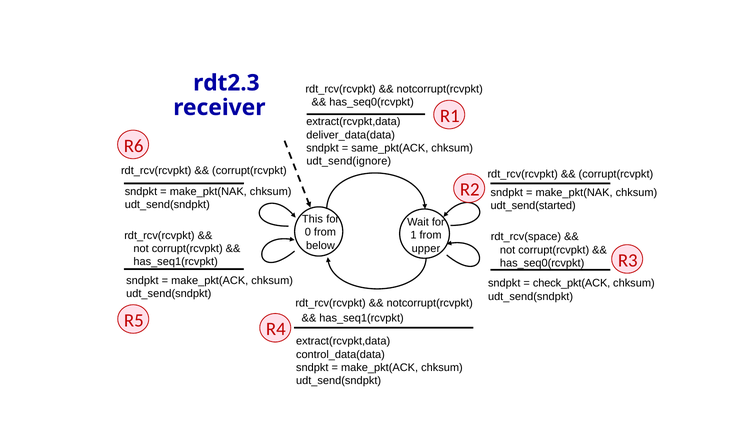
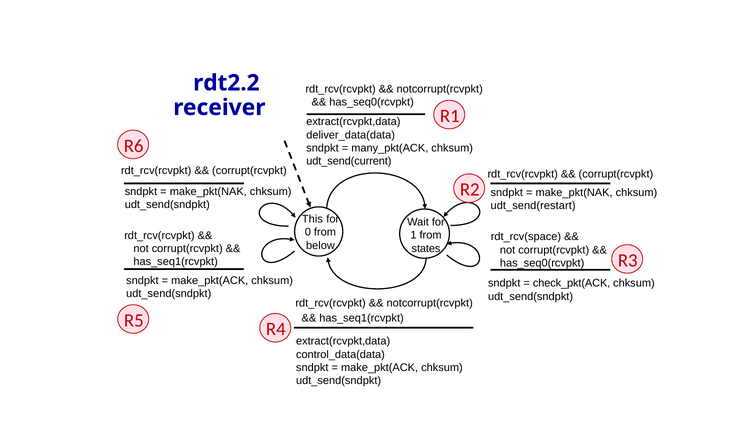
rdt2.3: rdt2.3 -> rdt2.2
same_pkt(ACK: same_pkt(ACK -> many_pkt(ACK
udt_send(ignore: udt_send(ignore -> udt_send(current
udt_send(started: udt_send(started -> udt_send(restart
upper: upper -> states
